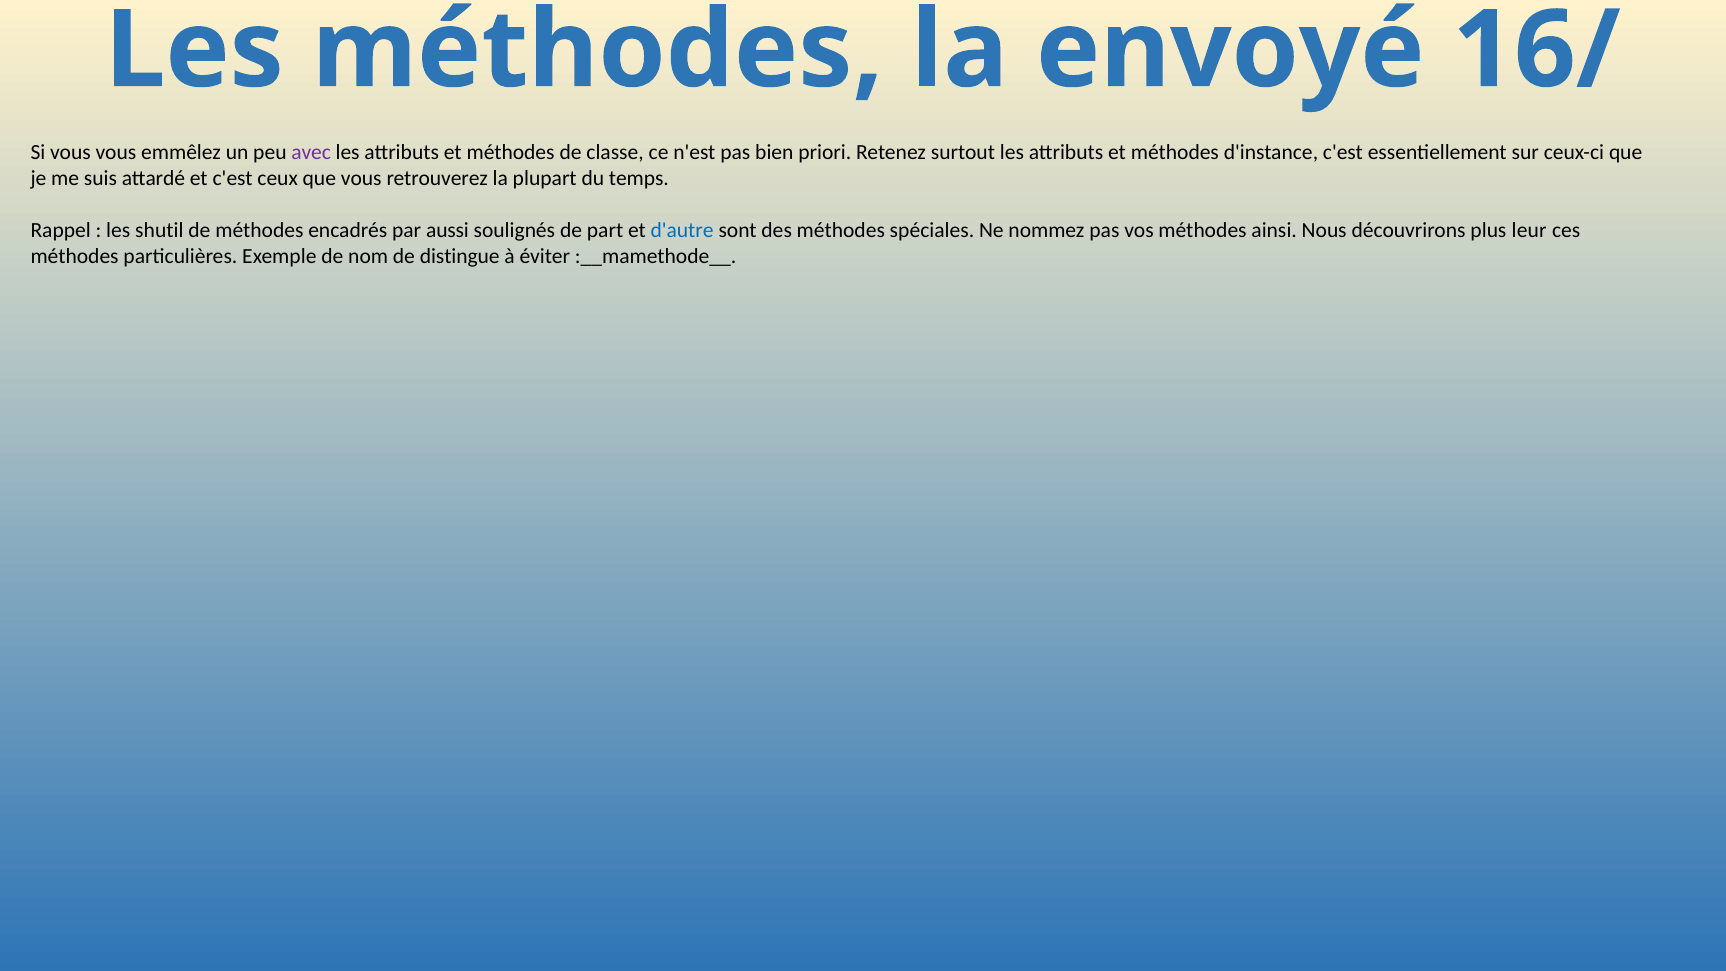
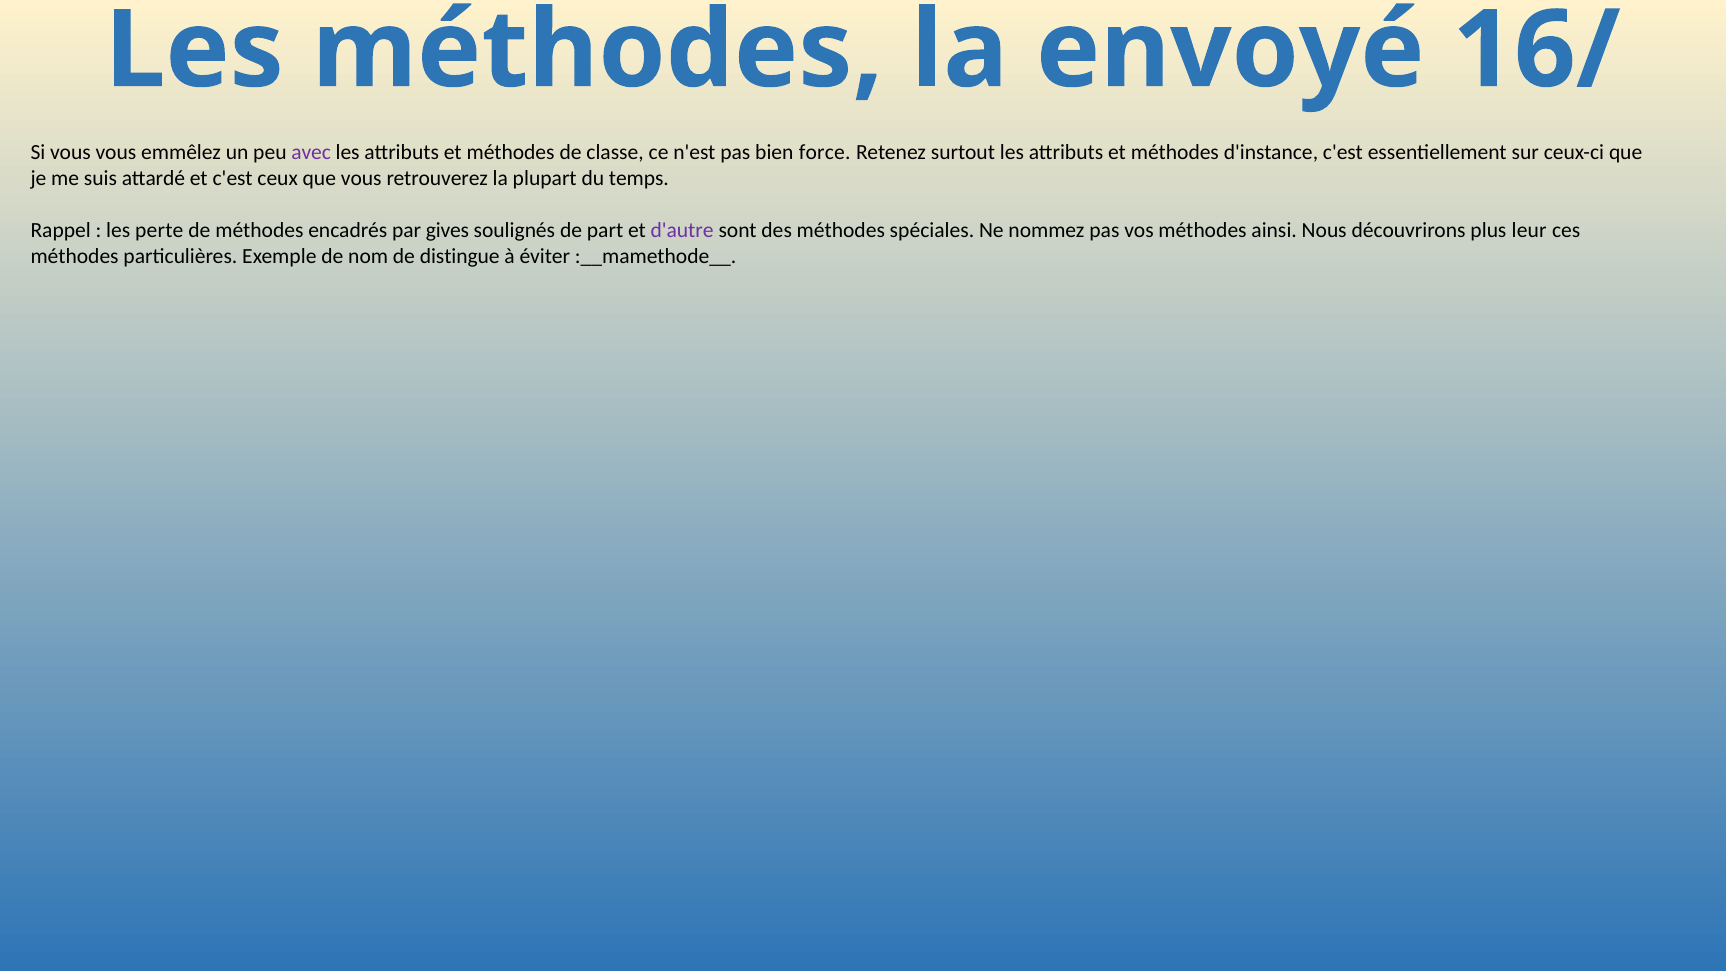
priori: priori -> force
shutil: shutil -> perte
aussi: aussi -> gives
d'autre colour: blue -> purple
